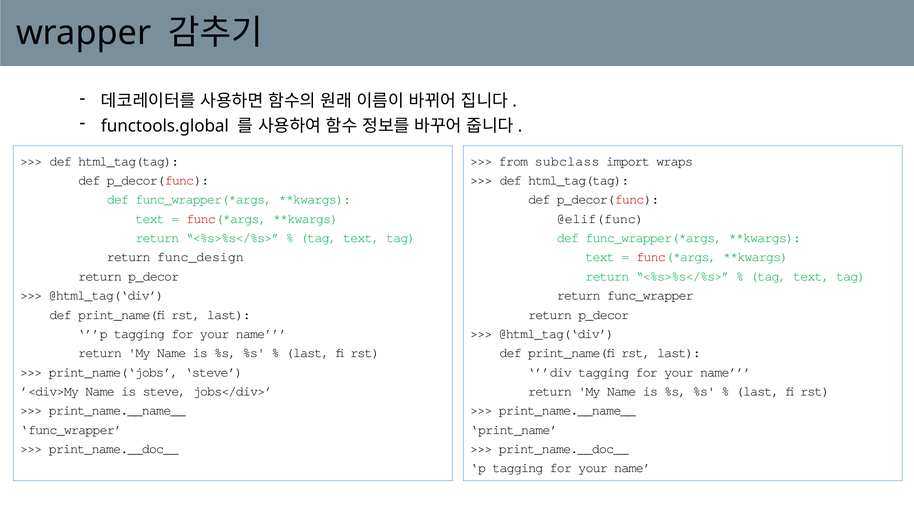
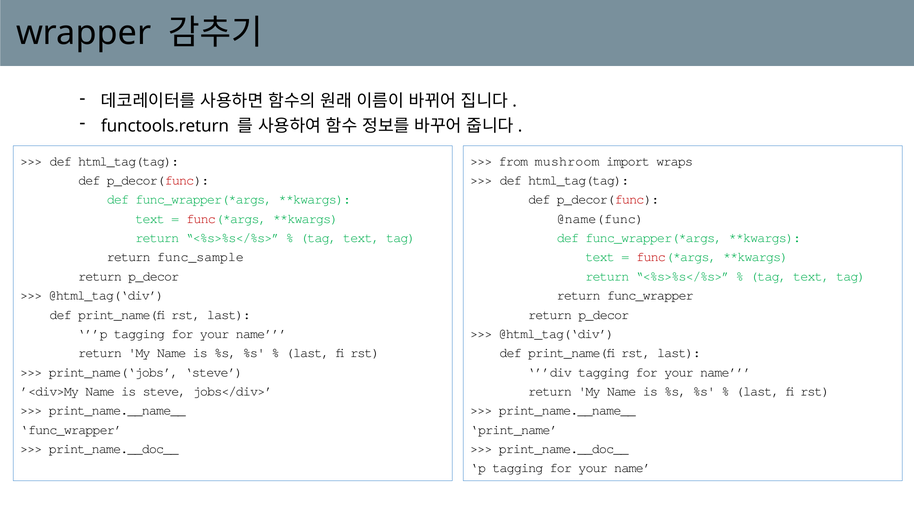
functools.global: functools.global -> functools.return
subclass: subclass -> mushroom
@elif(func: @elif(func -> @name(func
func_design: func_design -> func_sample
